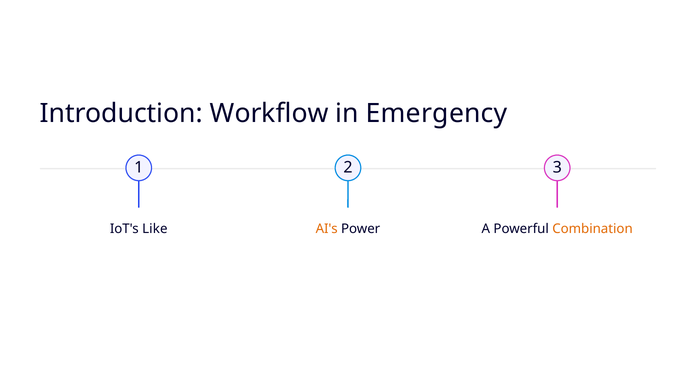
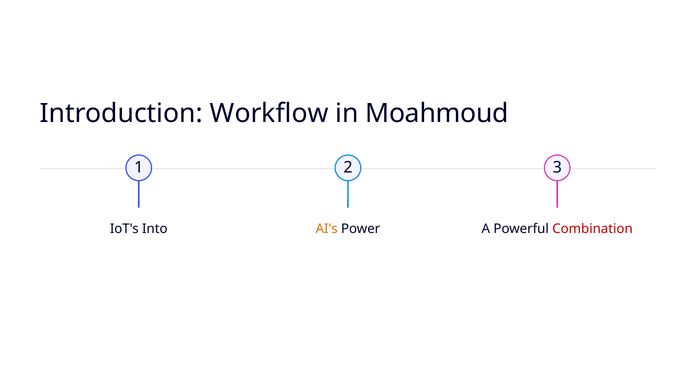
Emergency: Emergency -> Moahmoud
Like: Like -> Into
Combination colour: orange -> red
